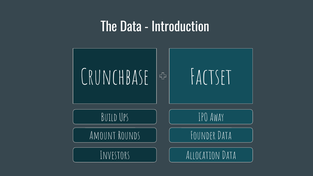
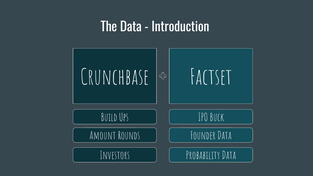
Away: Away -> Buck
Allocation: Allocation -> Probability
